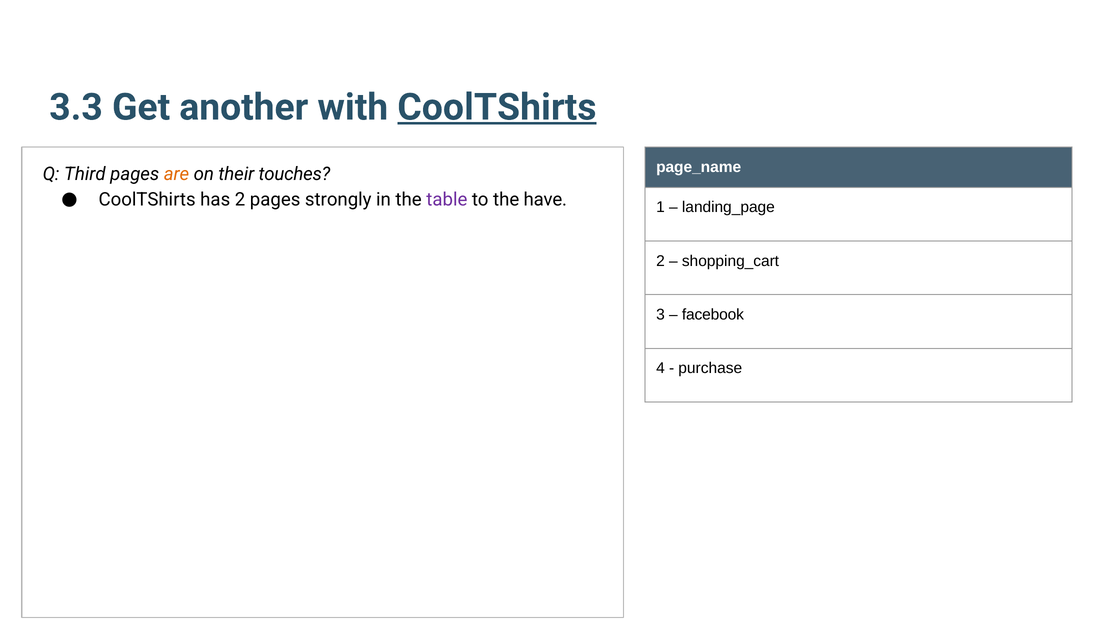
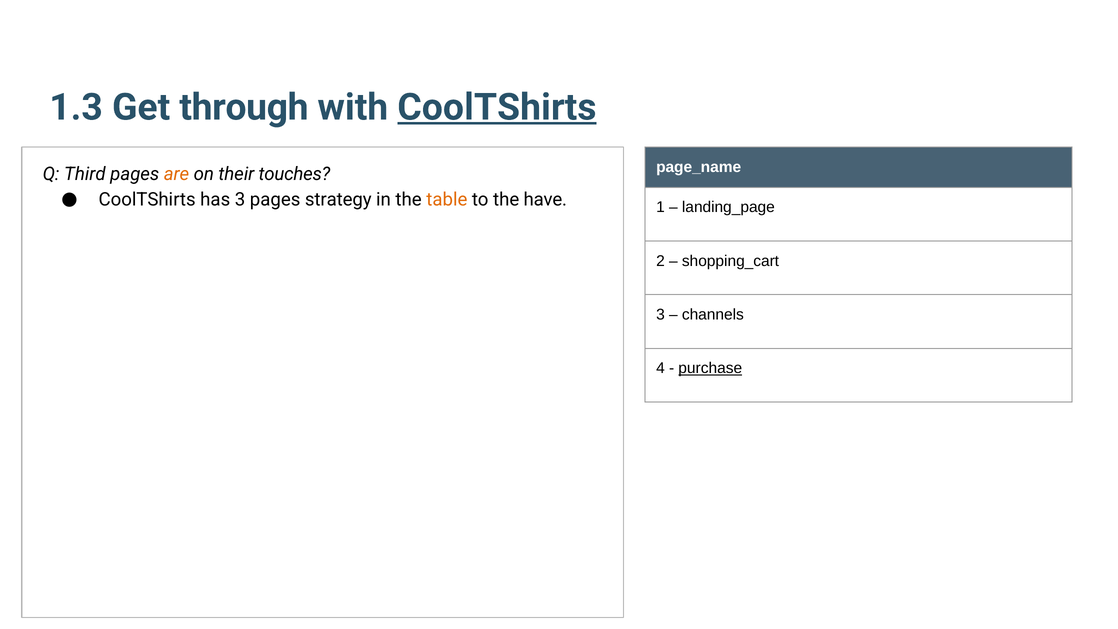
3.3: 3.3 -> 1.3
another: another -> through
has 2: 2 -> 3
strongly: strongly -> strategy
table colour: purple -> orange
facebook: facebook -> channels
purchase underline: none -> present
